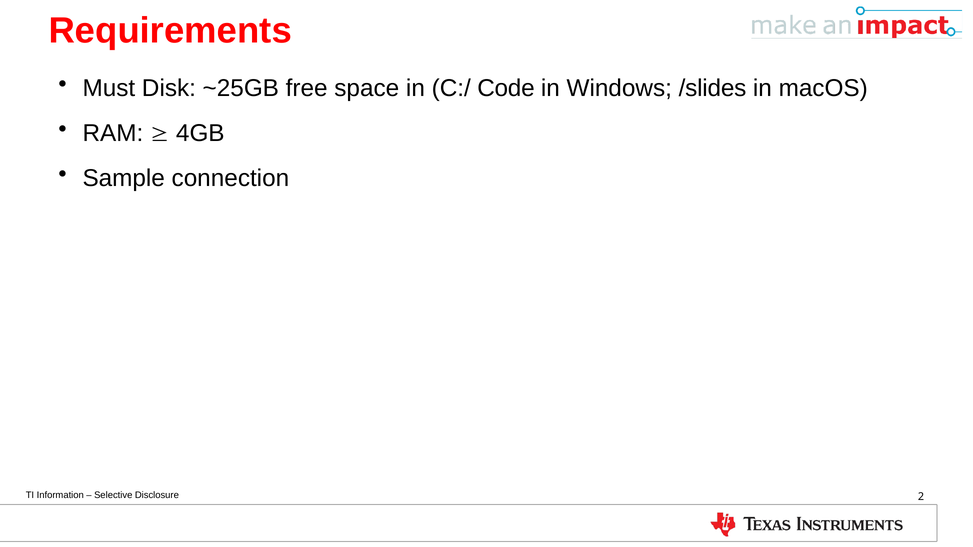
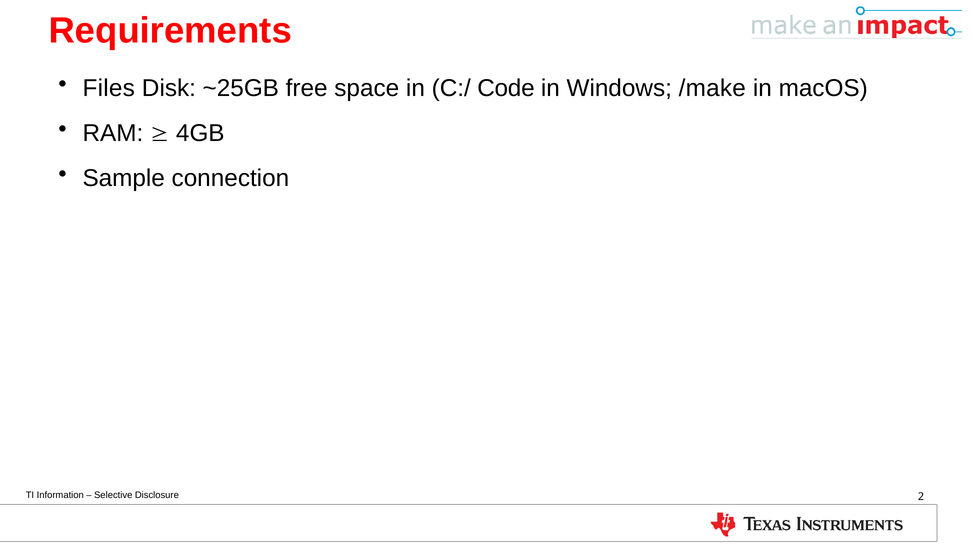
Must: Must -> Files
/slides: /slides -> /make
